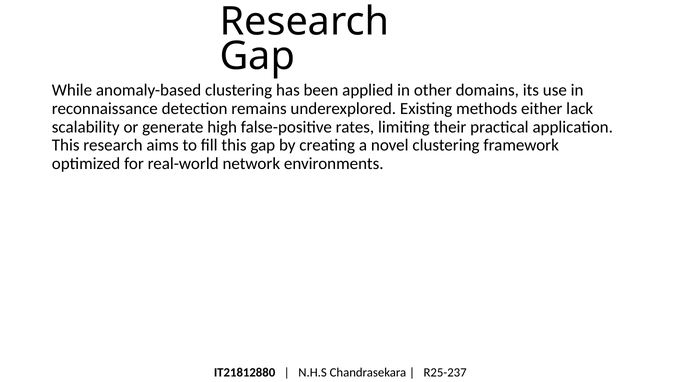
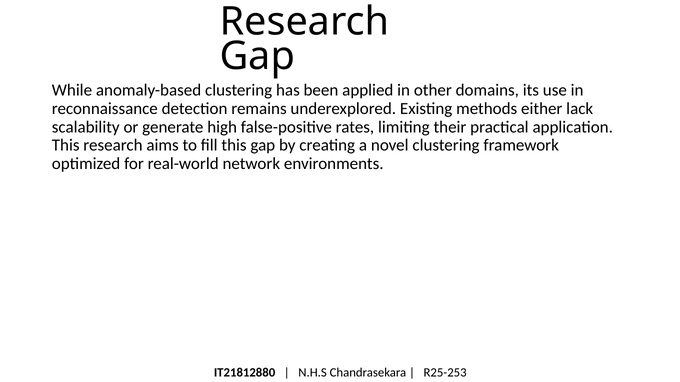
R25-237: R25-237 -> R25-253
